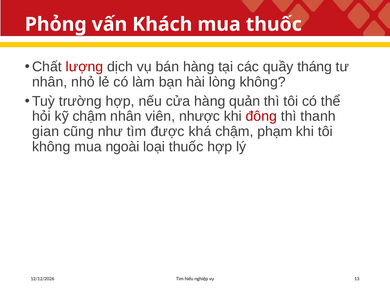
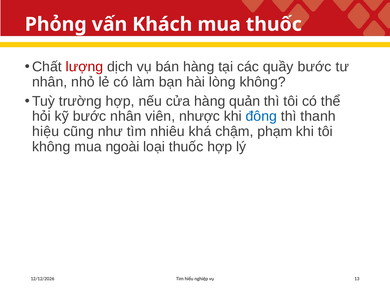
quầy tháng: tháng -> bước
kỹ chậm: chậm -> bước
đông colour: red -> blue
gian: gian -> hiệu
được: được -> nhiêu
